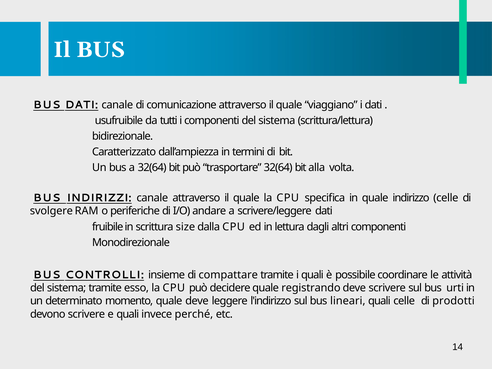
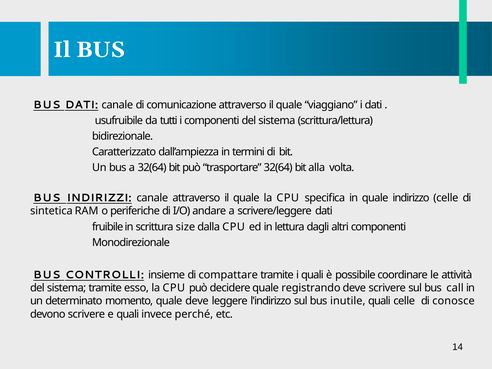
svolgere: svolgere -> sintetica
urti: urti -> call
lineari: lineari -> inutile
prodotti: prodotti -> conosce
